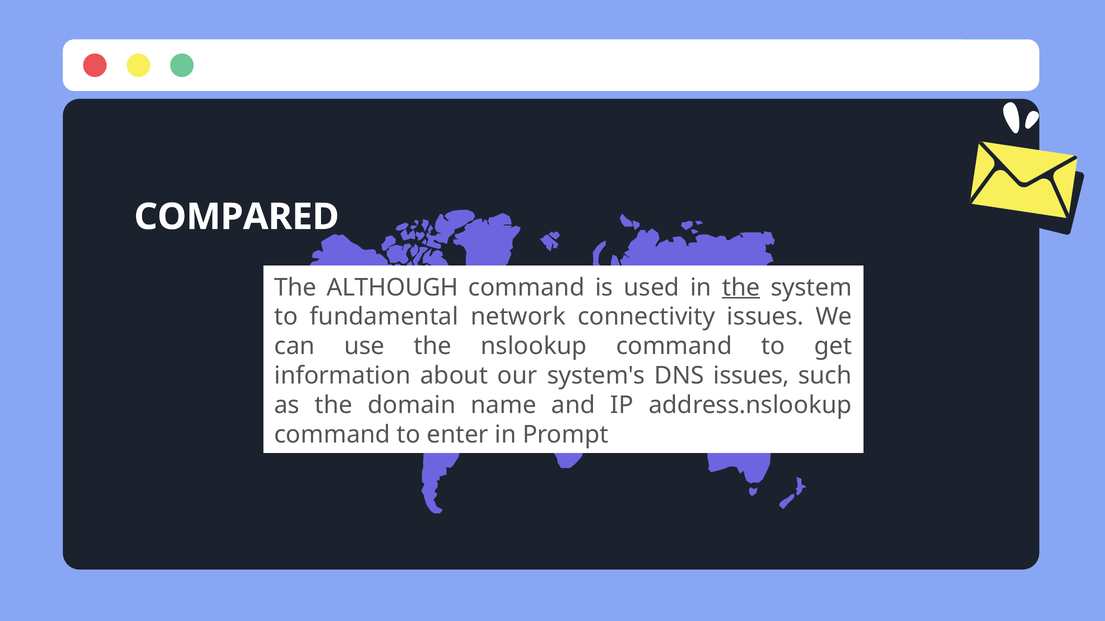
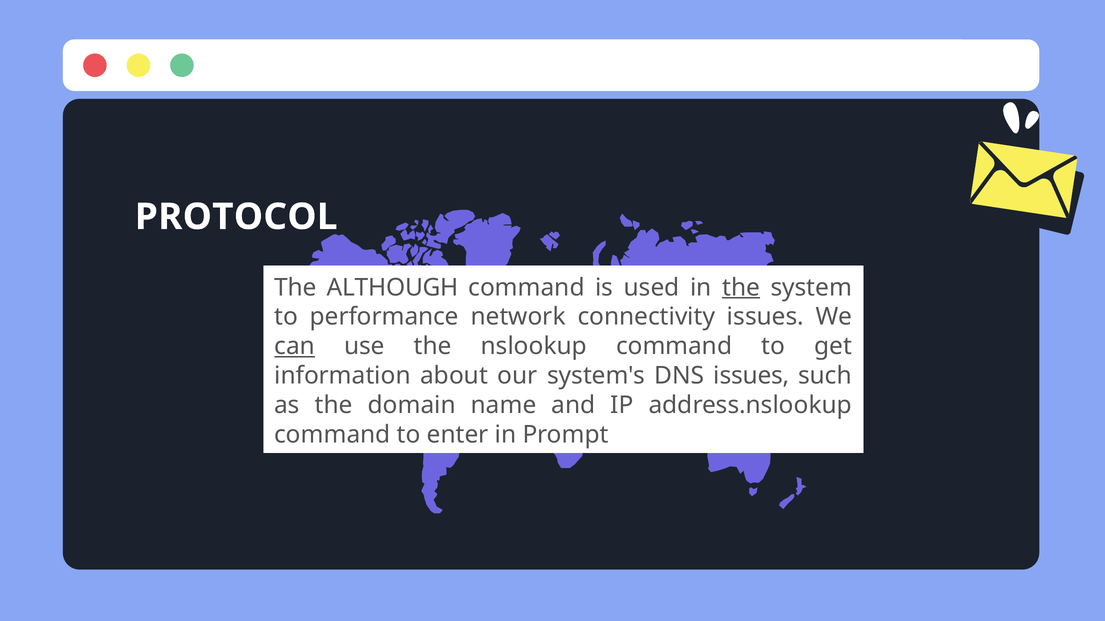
COMPARED: COMPARED -> PROTOCOL
fundamental: fundamental -> performance
can underline: none -> present
